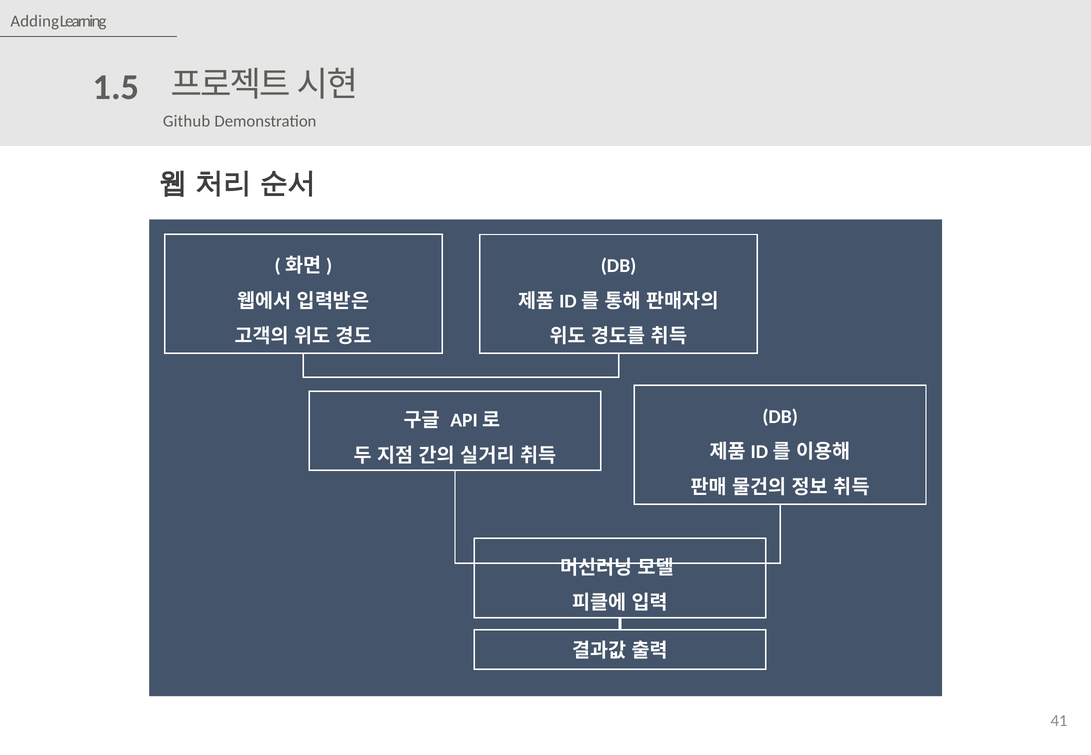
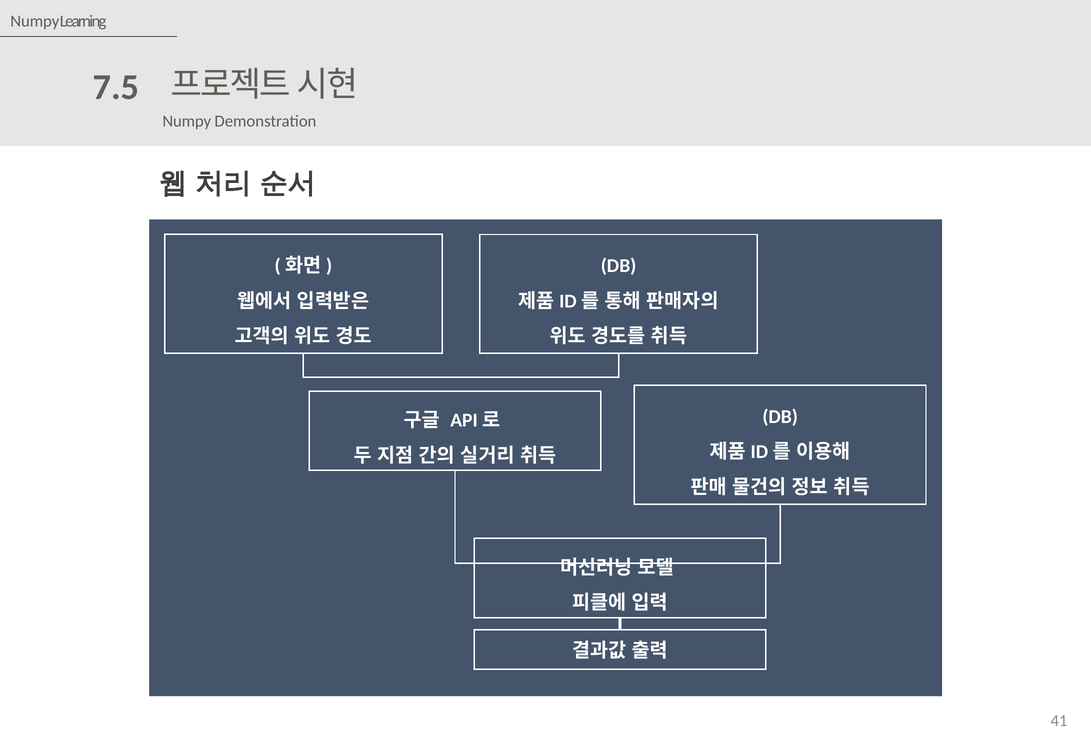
Adding at (35, 21): Adding -> Numpy
1.5: 1.5 -> 7.5
Github at (187, 121): Github -> Numpy
